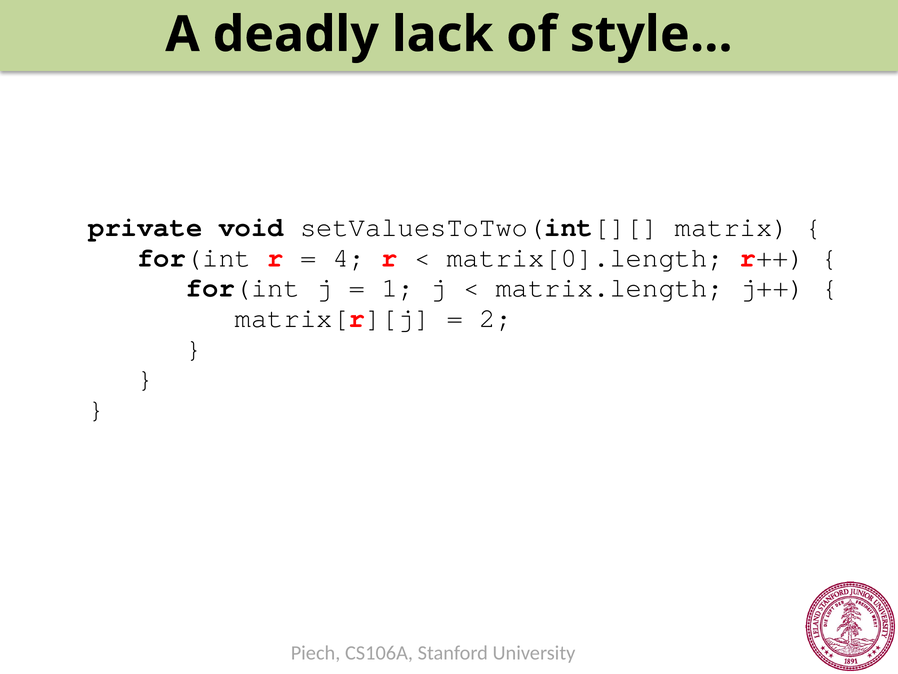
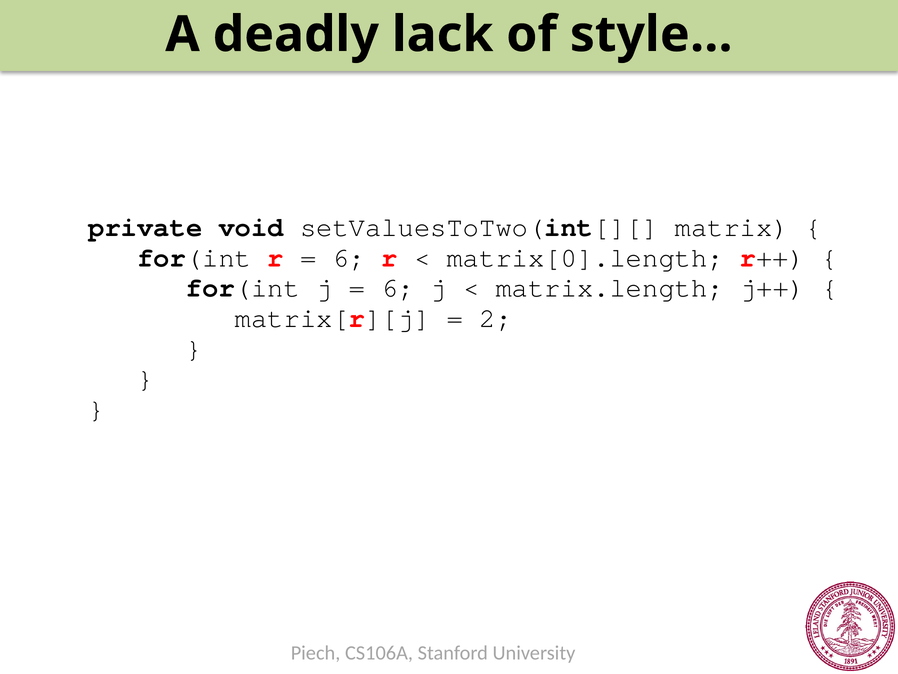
4 at (349, 257): 4 -> 6
1 at (398, 288): 1 -> 6
